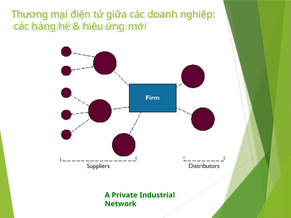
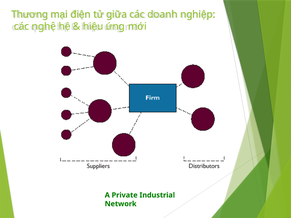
hàng: hàng -> nghệ
